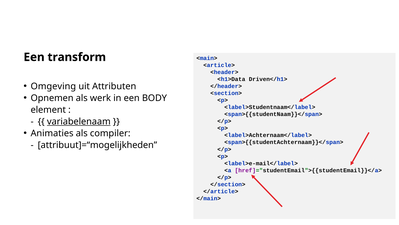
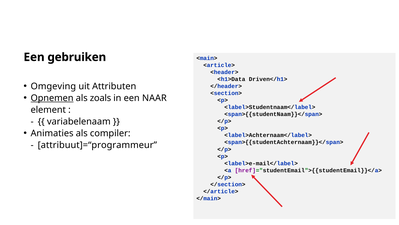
transform: transform -> gebruiken
Opnemen underline: none -> present
werk: werk -> zoals
BODY: BODY -> NAAR
variabelenaam underline: present -> none
attribuut]=“mogelijkheden: attribuut]=“mogelijkheden -> attribuut]=“programmeur
